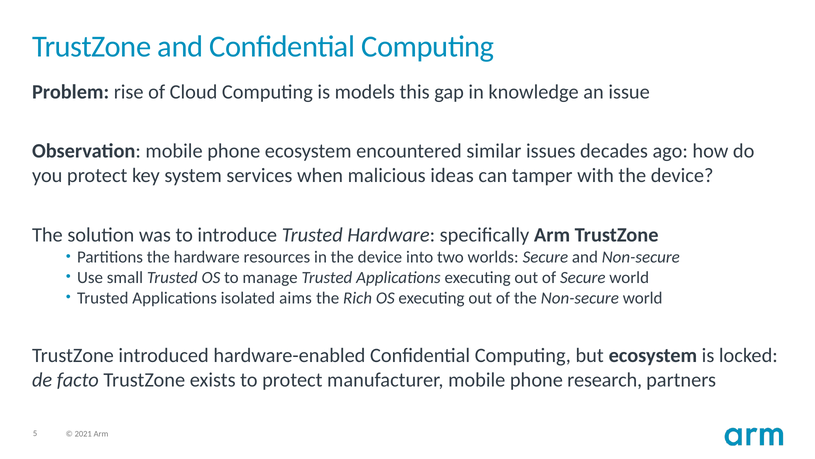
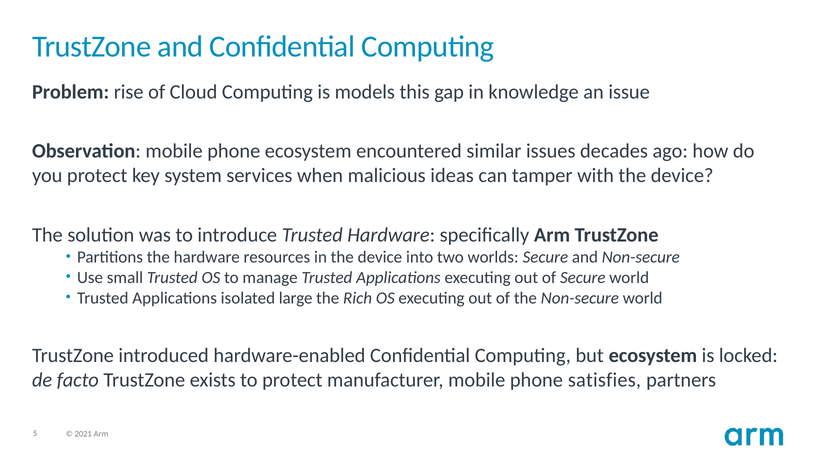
aims: aims -> large
research: research -> satisfies
